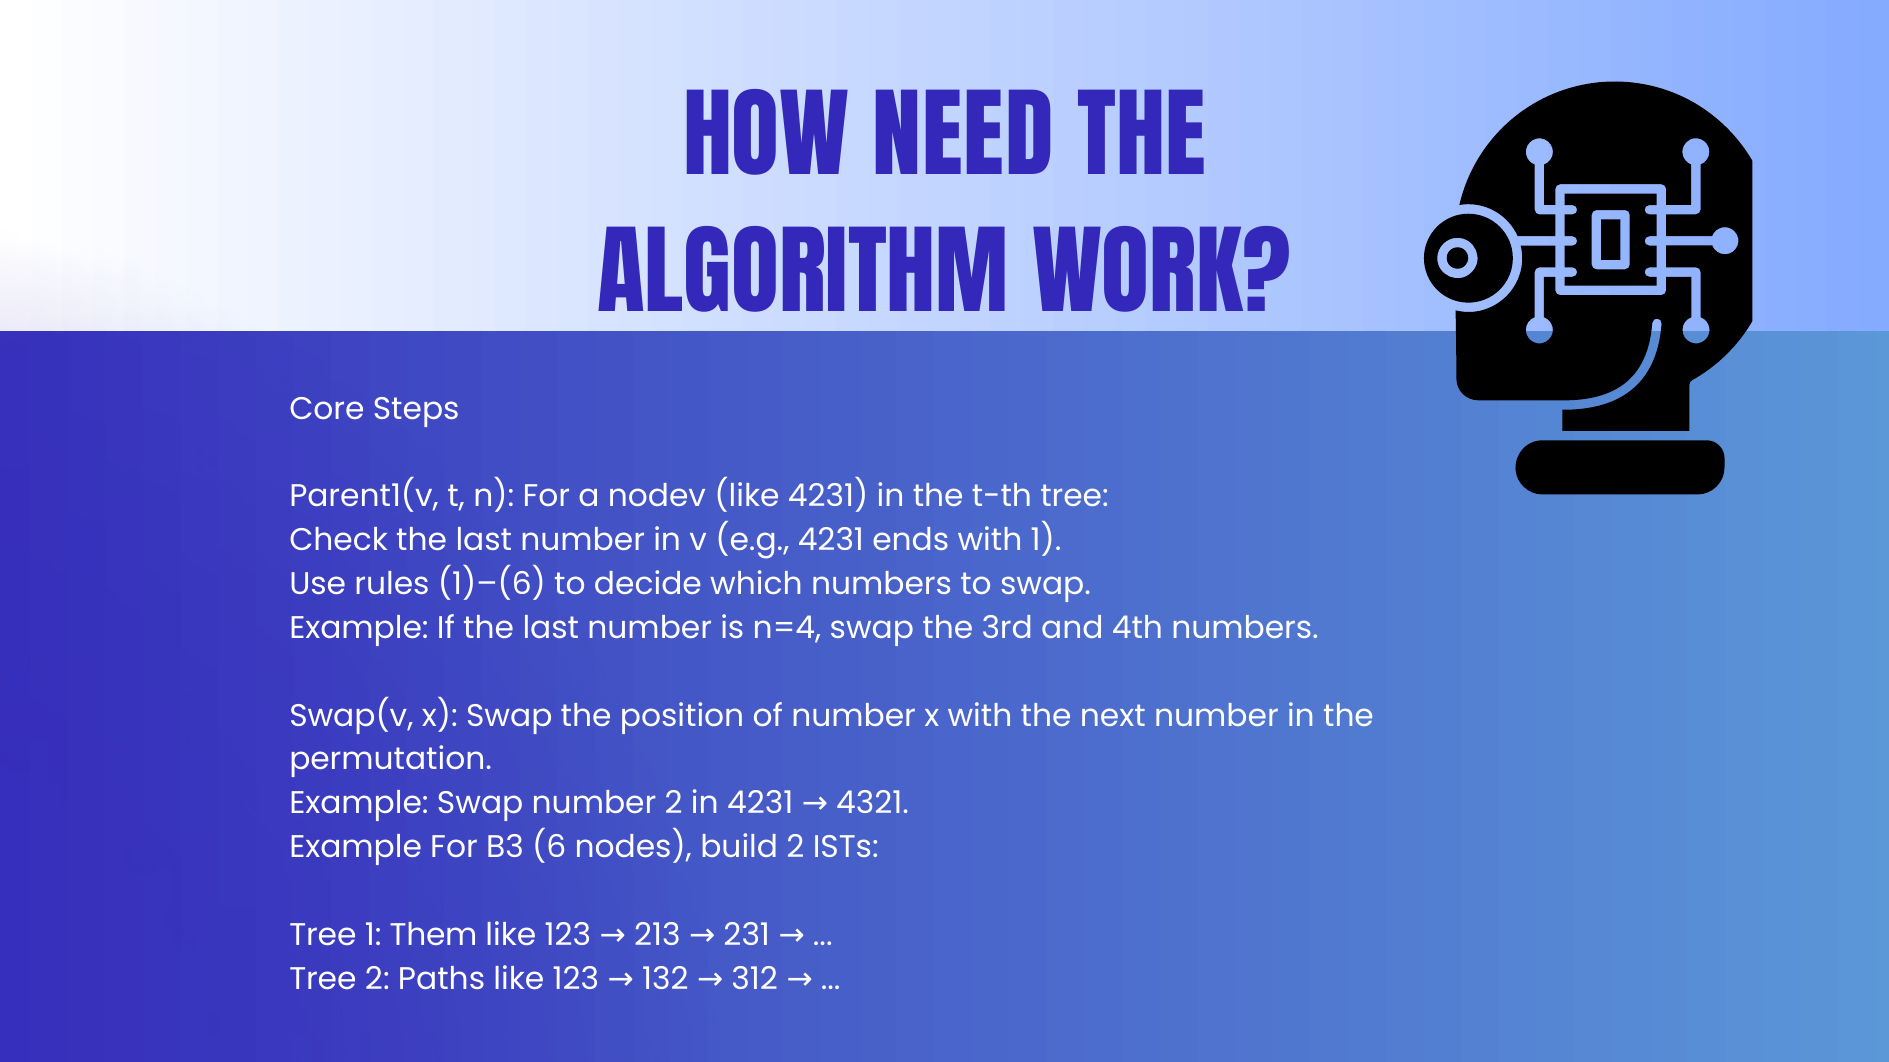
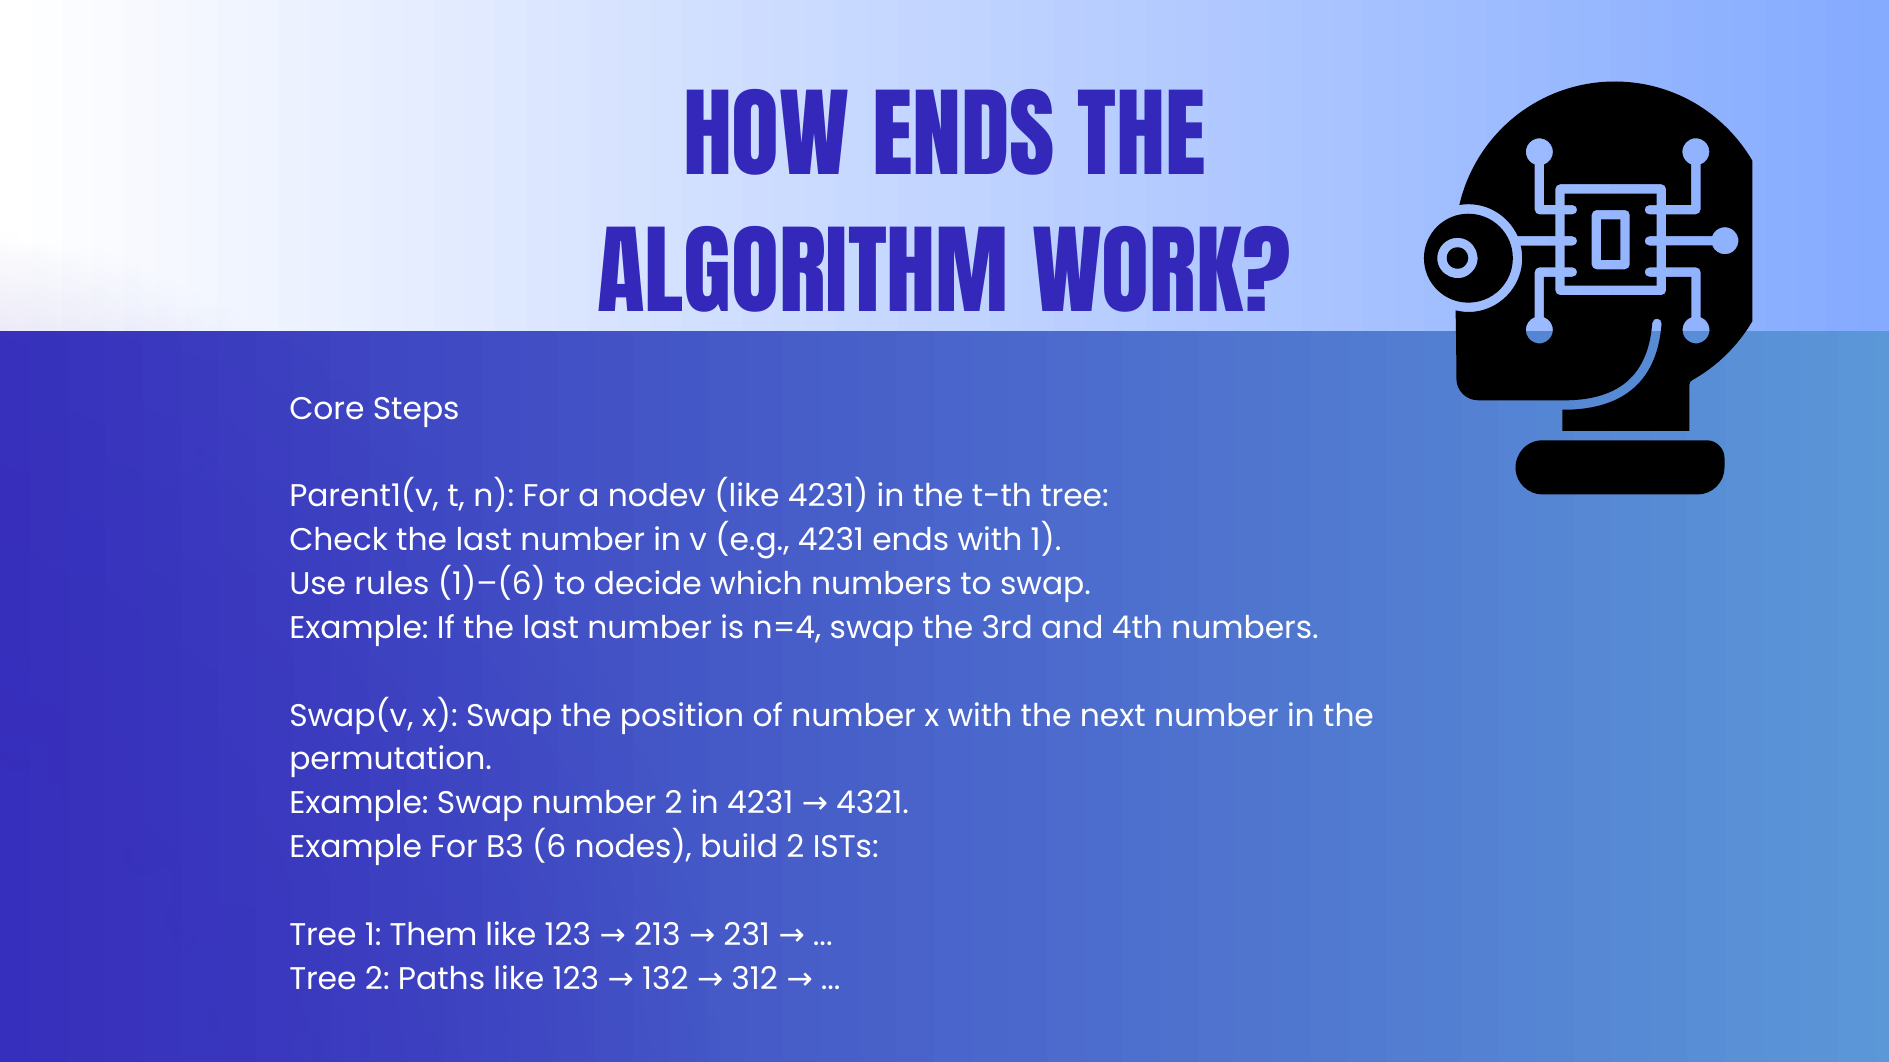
HOW NEED: NEED -> ENDS
